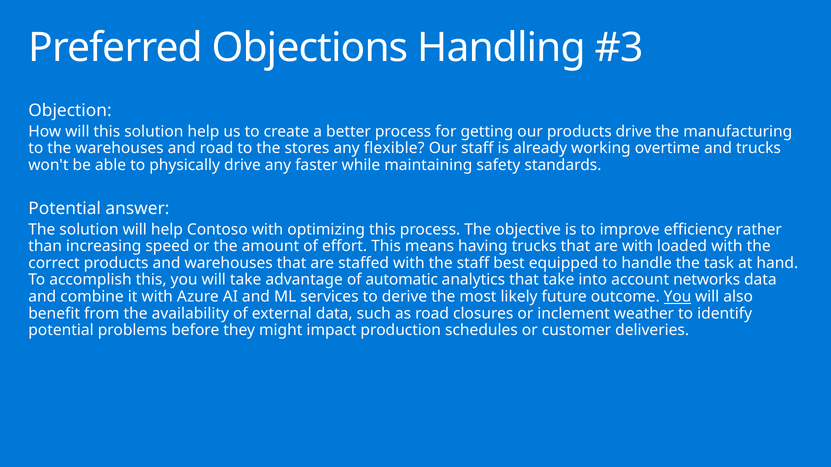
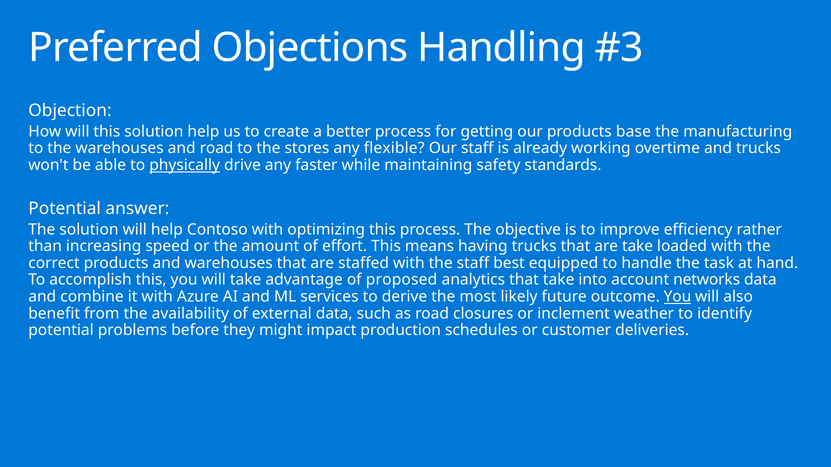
products drive: drive -> base
physically underline: none -> present
are with: with -> take
automatic: automatic -> proposed
